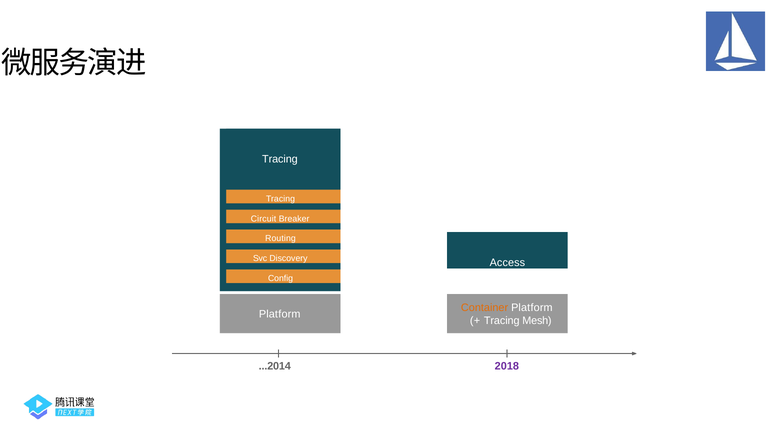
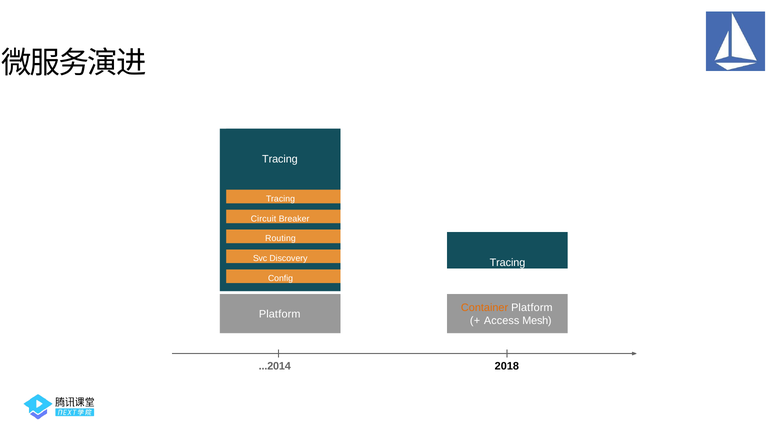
Access at (507, 263): Access -> Tracing
Tracing at (502, 321): Tracing -> Access
2018 colour: purple -> black
